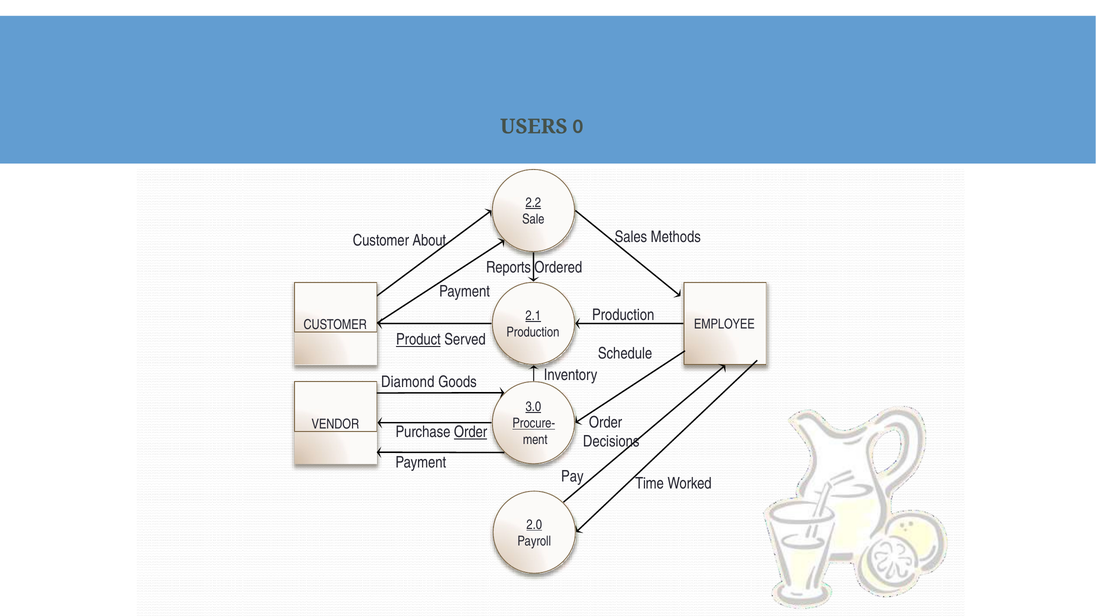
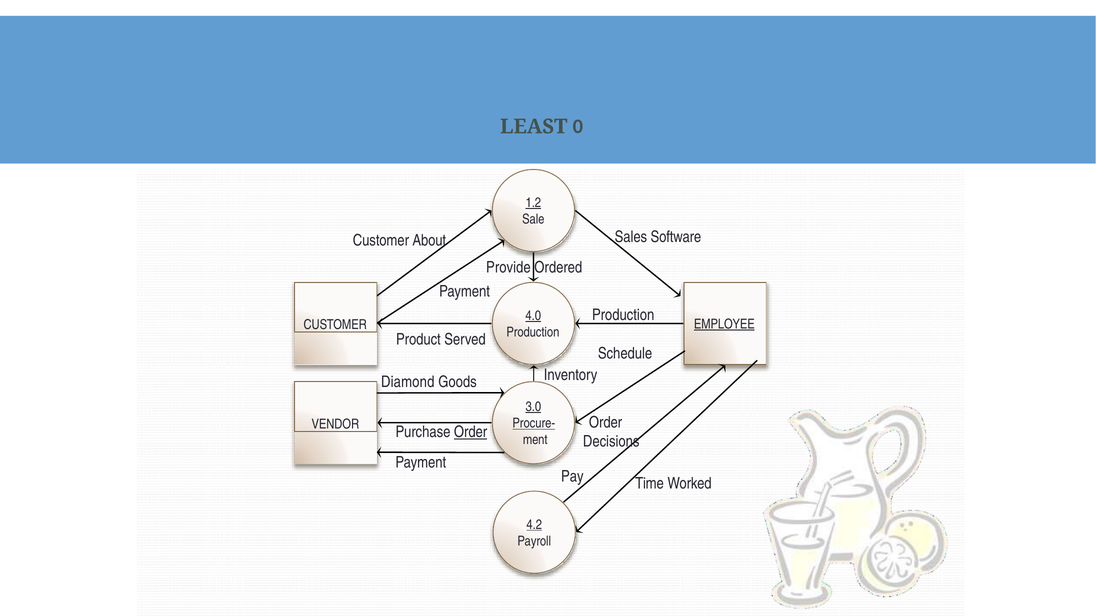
USERS: USERS -> LEAST
2.2: 2.2 -> 1.2
Methods: Methods -> Software
Reports: Reports -> Provide
2.1: 2.1 -> 4.0
EMPLOYEE underline: none -> present
Product underline: present -> none
2.0: 2.0 -> 4.2
